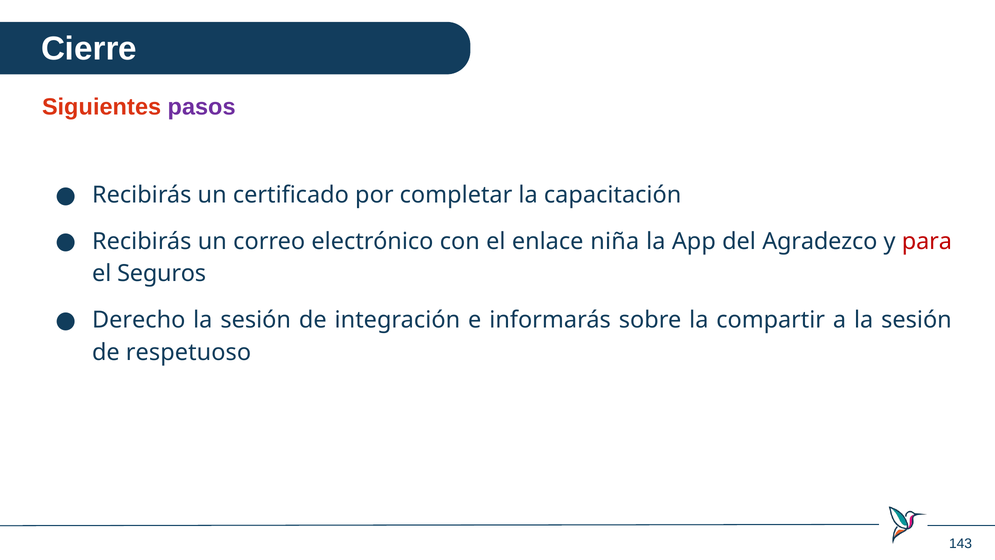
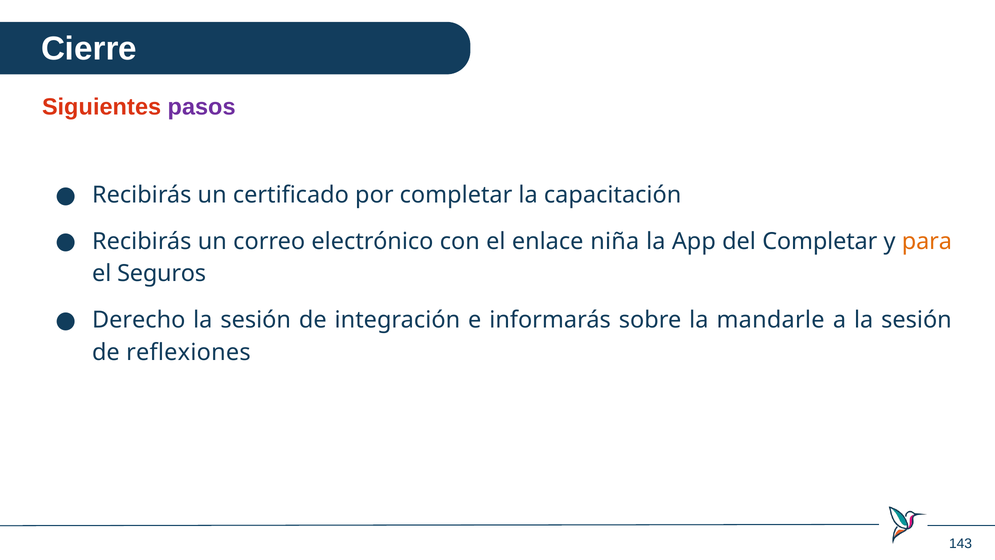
del Agradezco: Agradezco -> Completar
para colour: red -> orange
compartir: compartir -> mandarle
respetuoso: respetuoso -> reflexiones
